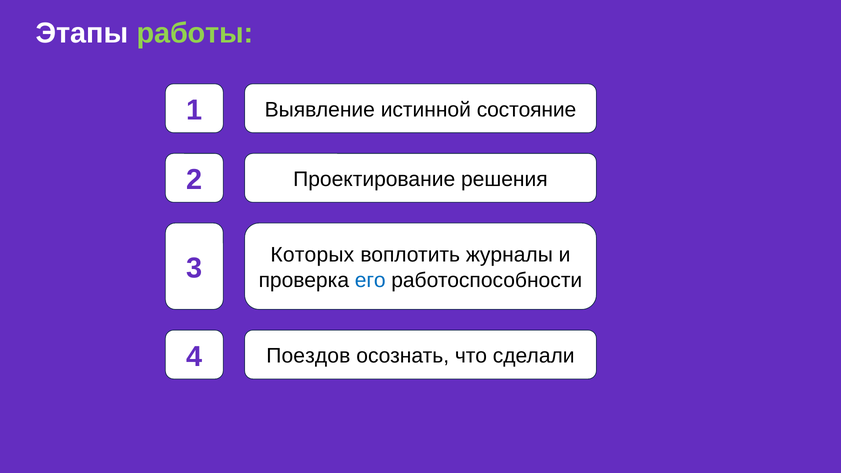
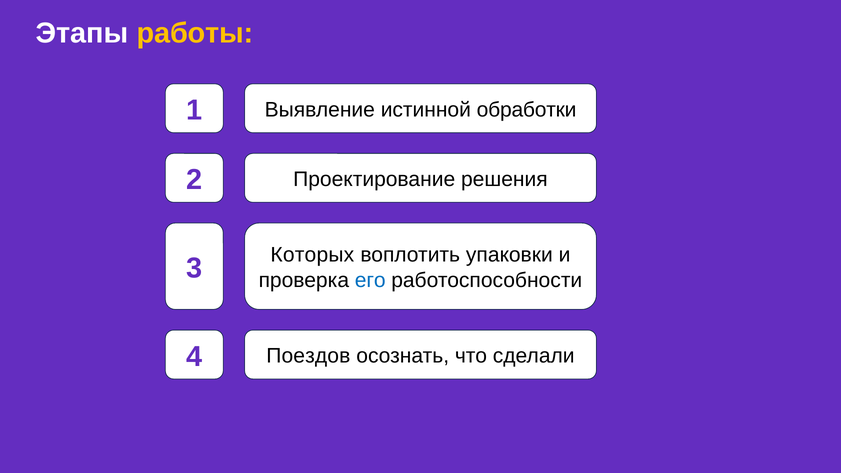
работы colour: light green -> yellow
состояние: состояние -> обработки
журналы: журналы -> упаковки
